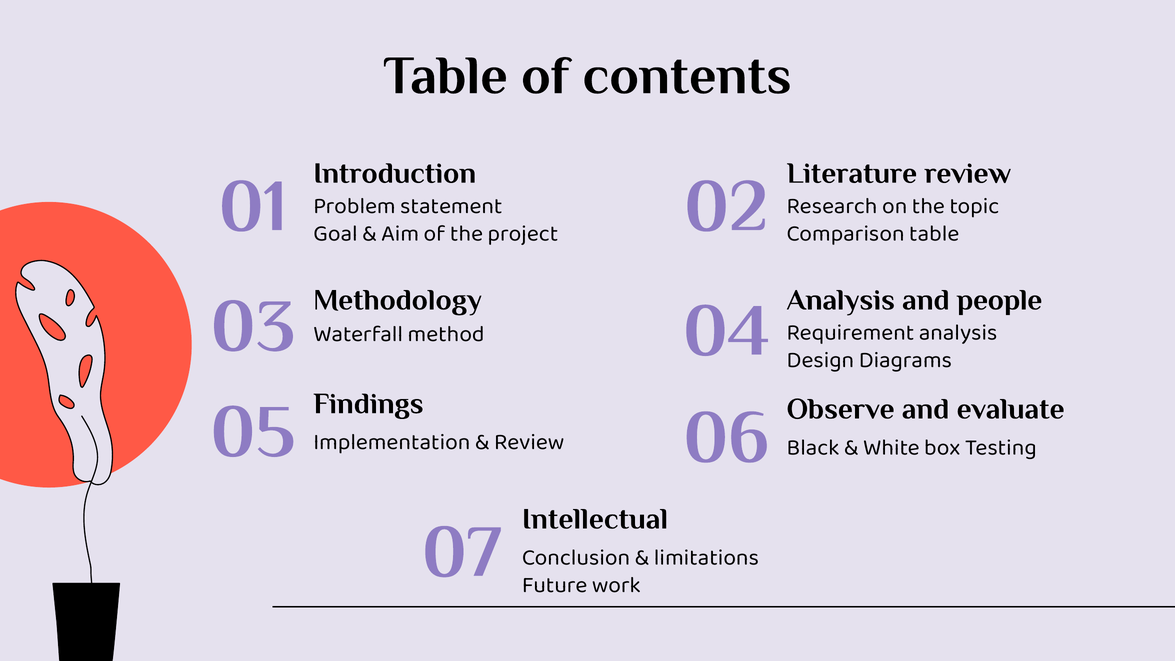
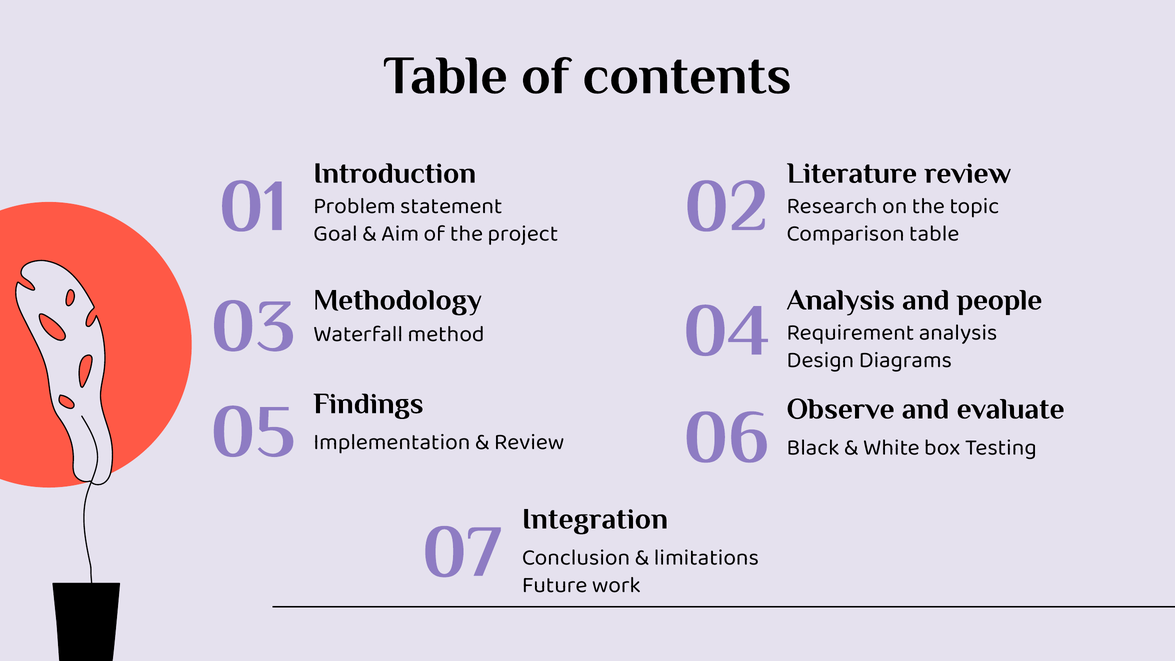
Intellectual: Intellectual -> Integration
